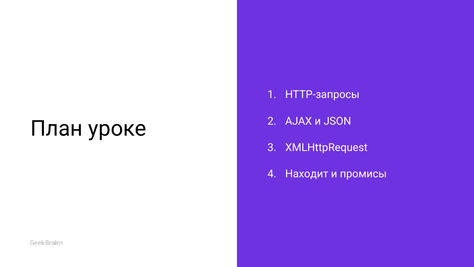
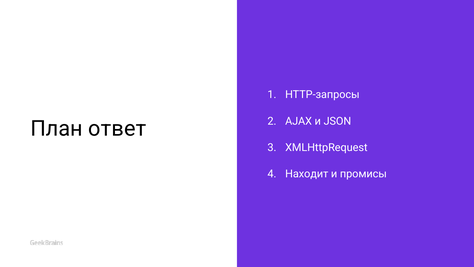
уроке: уроке -> ответ
